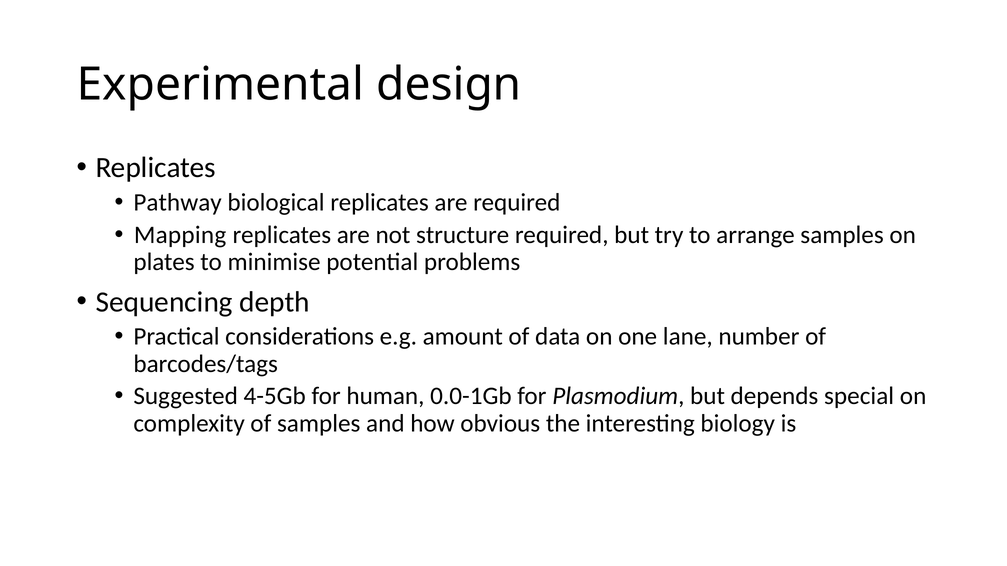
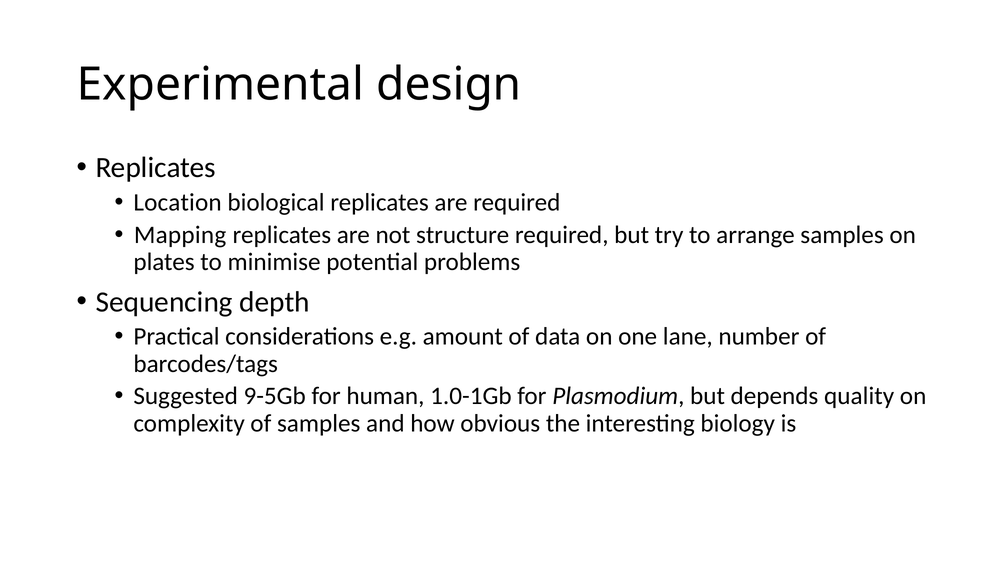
Pathway: Pathway -> Location
4-5Gb: 4-5Gb -> 9-5Gb
0.0-1Gb: 0.0-1Gb -> 1.0-1Gb
special: special -> quality
